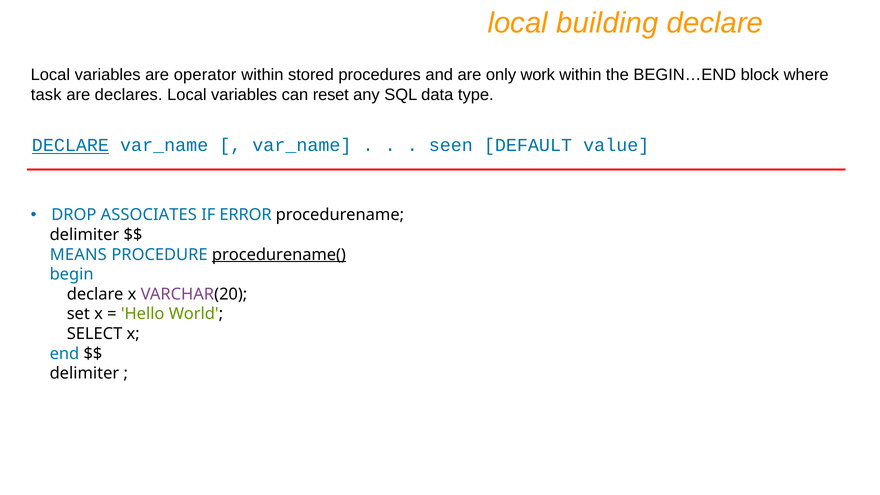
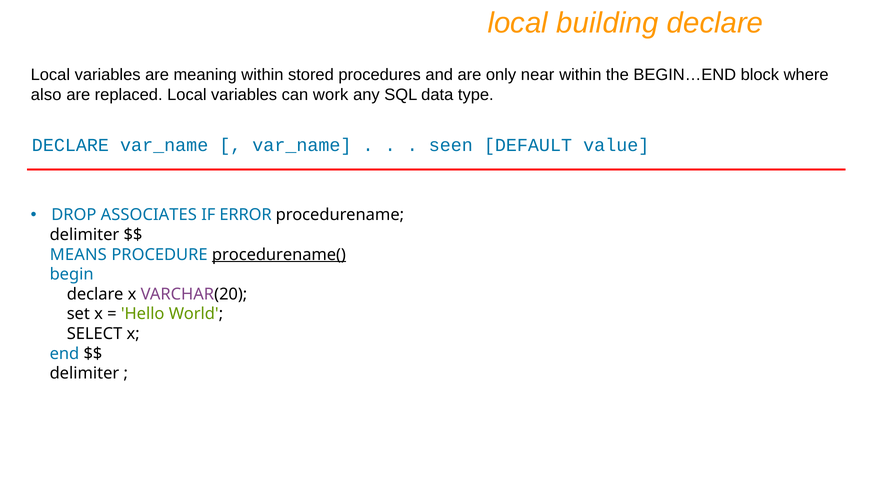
operator: operator -> meaning
work: work -> near
task: task -> also
declares: declares -> replaced
reset: reset -> work
DECLARE at (70, 145) underline: present -> none
